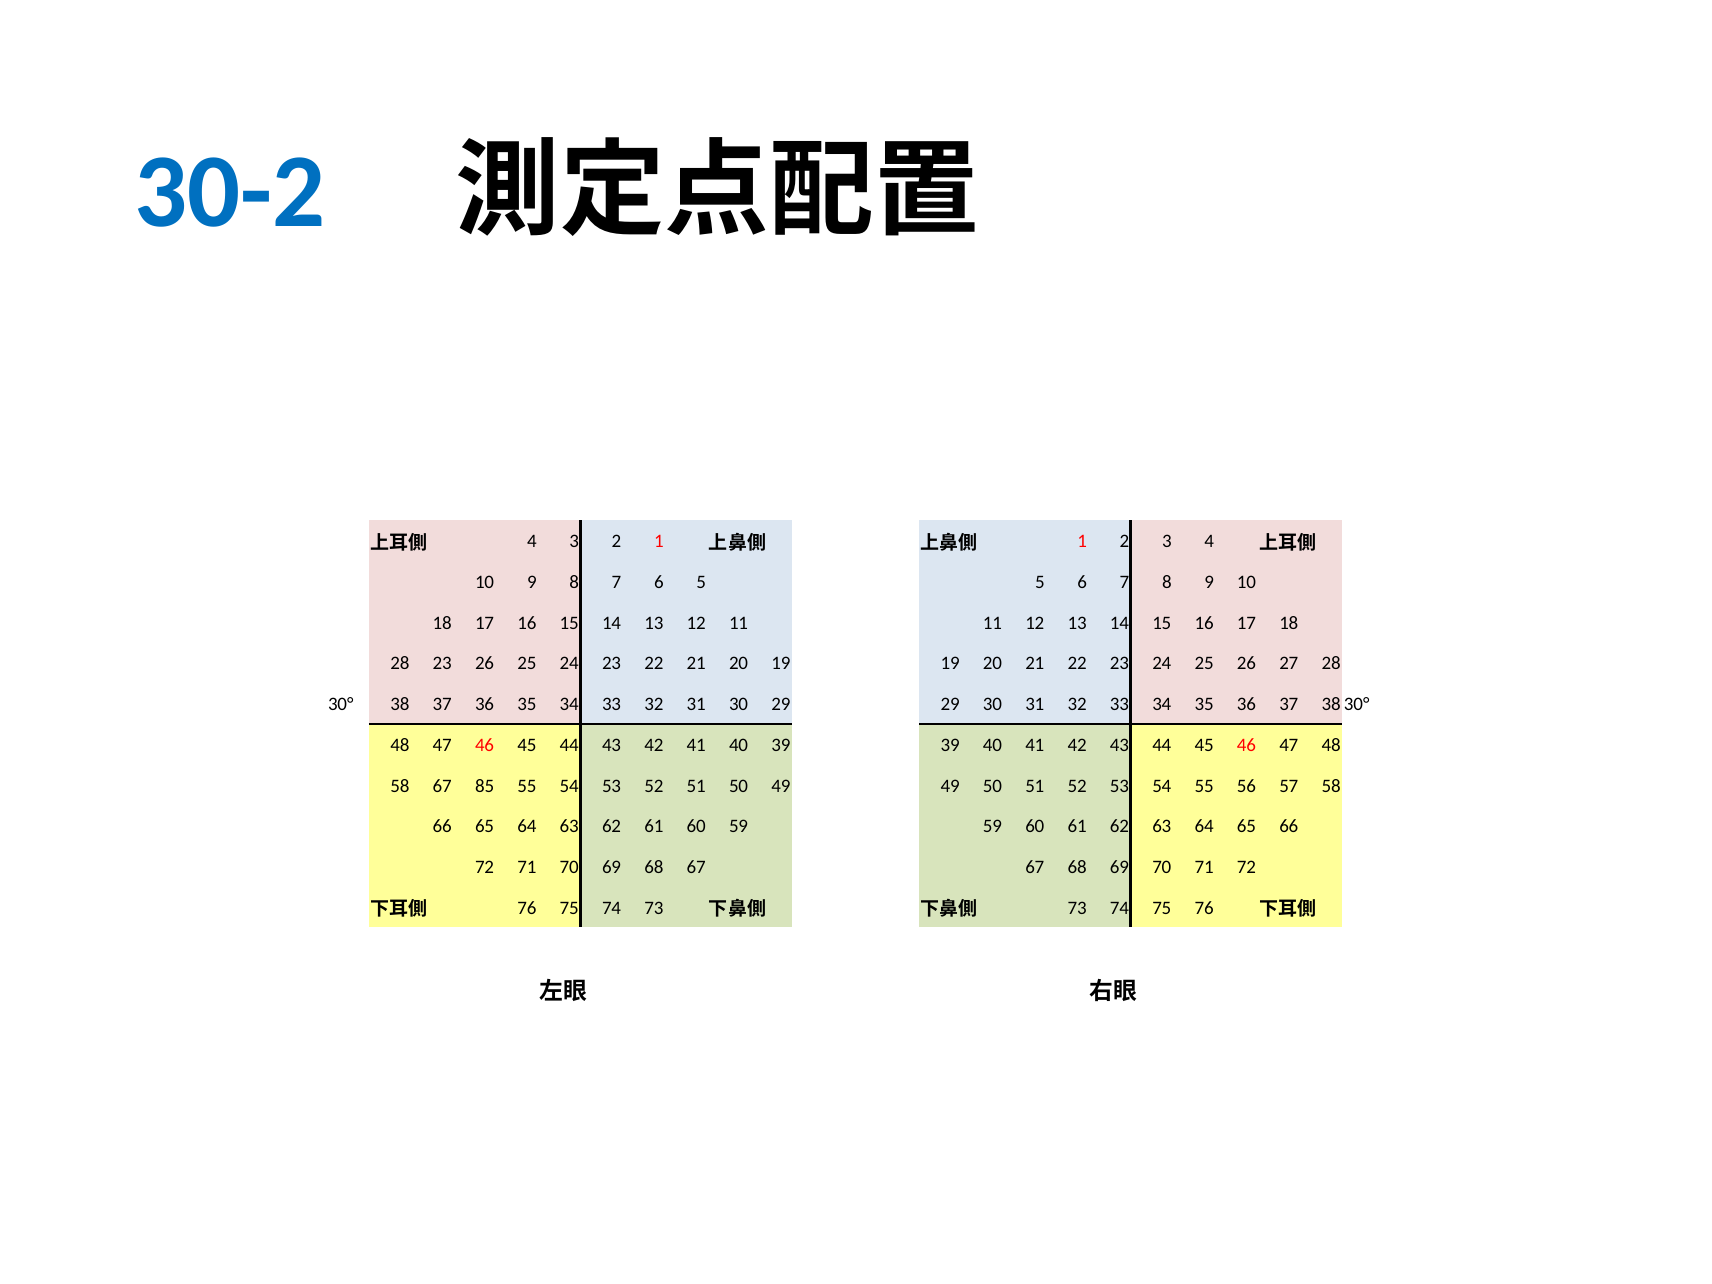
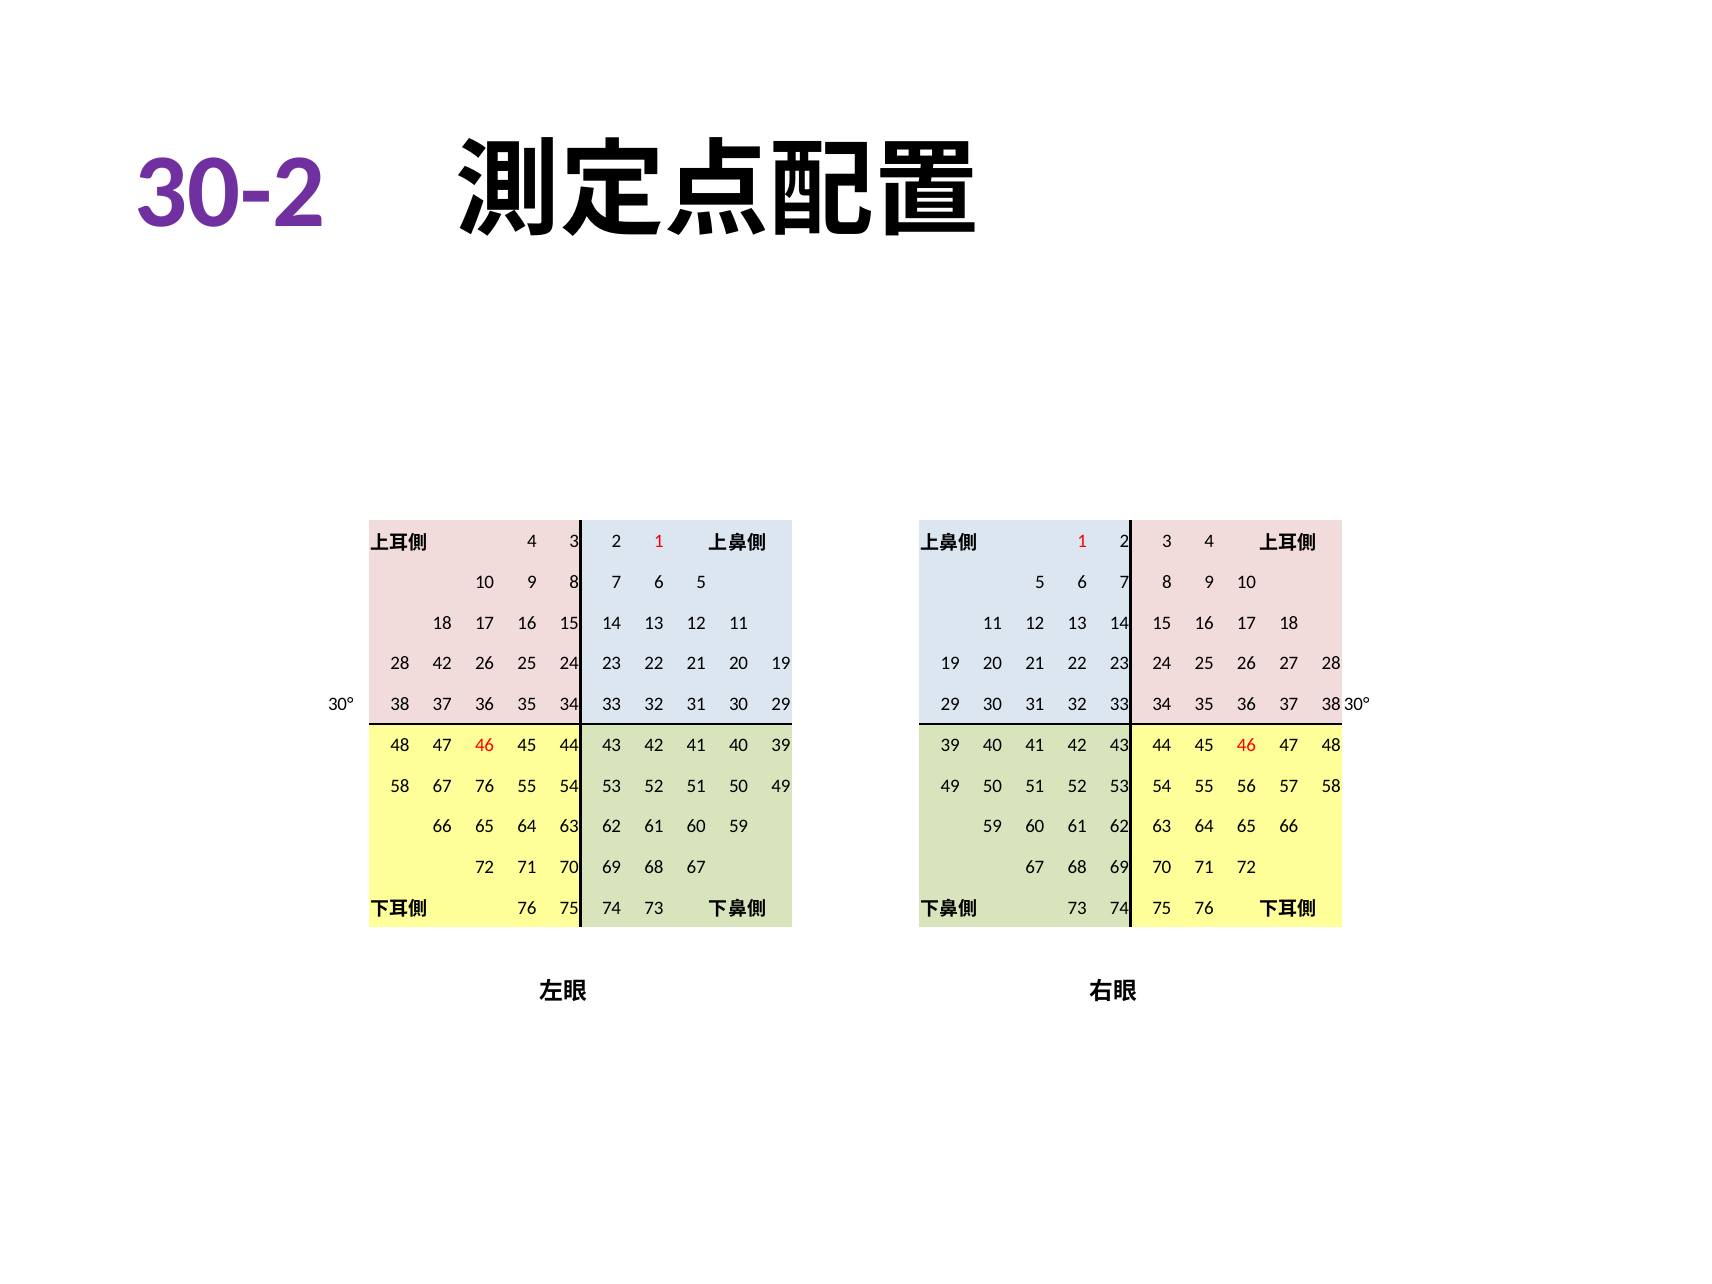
30-2 colour: blue -> purple
28 23: 23 -> 42
67 85: 85 -> 76
